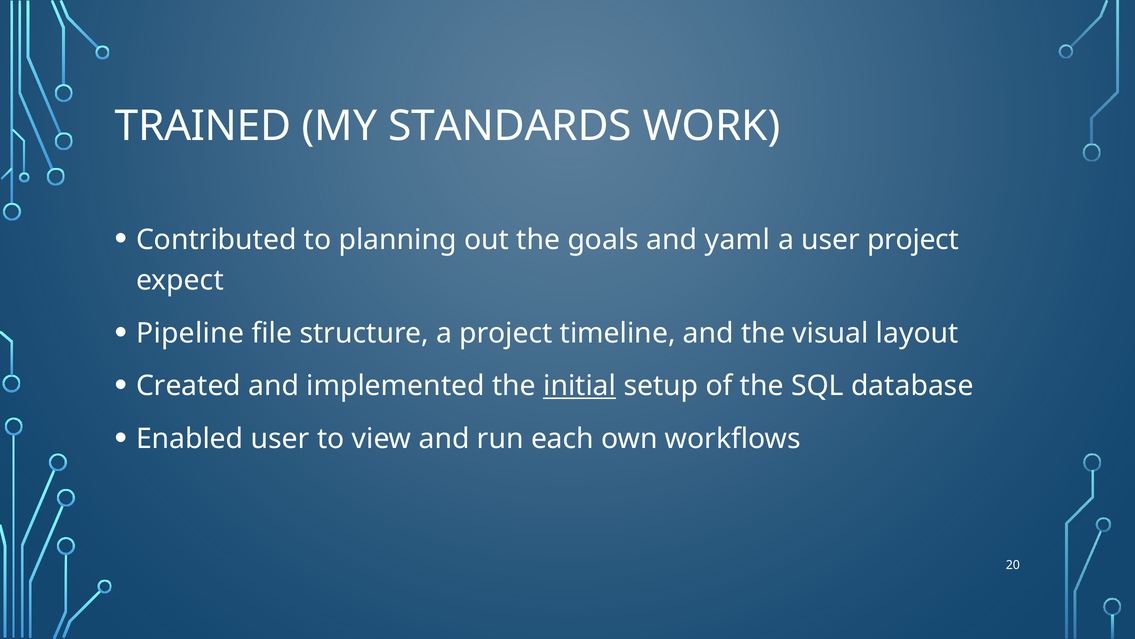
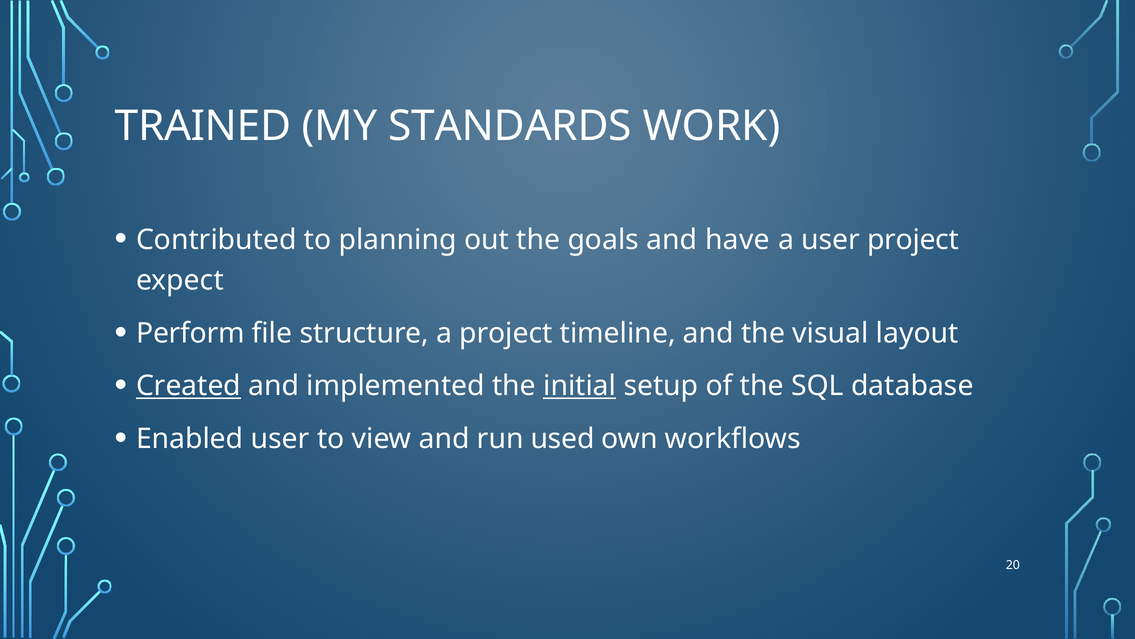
yaml: yaml -> have
Pipeline: Pipeline -> Perform
Created underline: none -> present
each: each -> used
